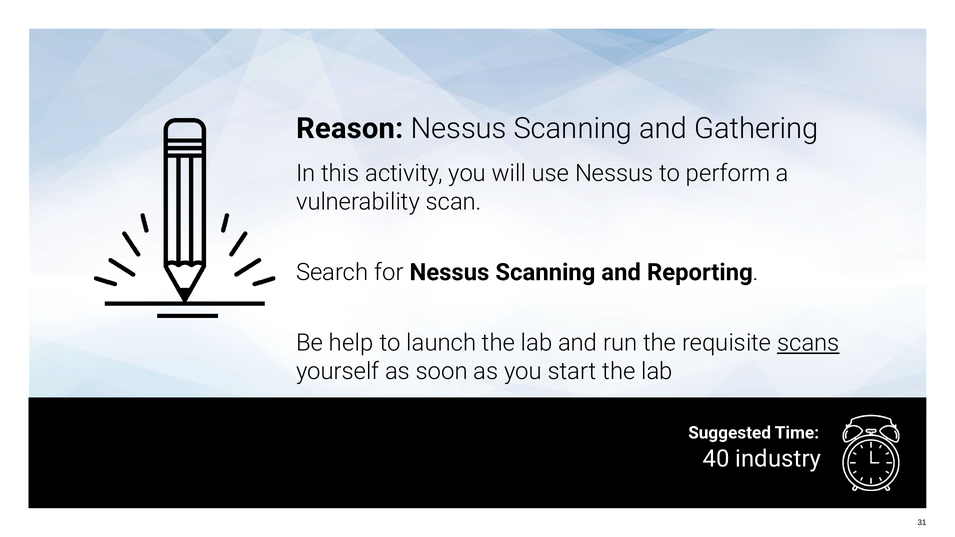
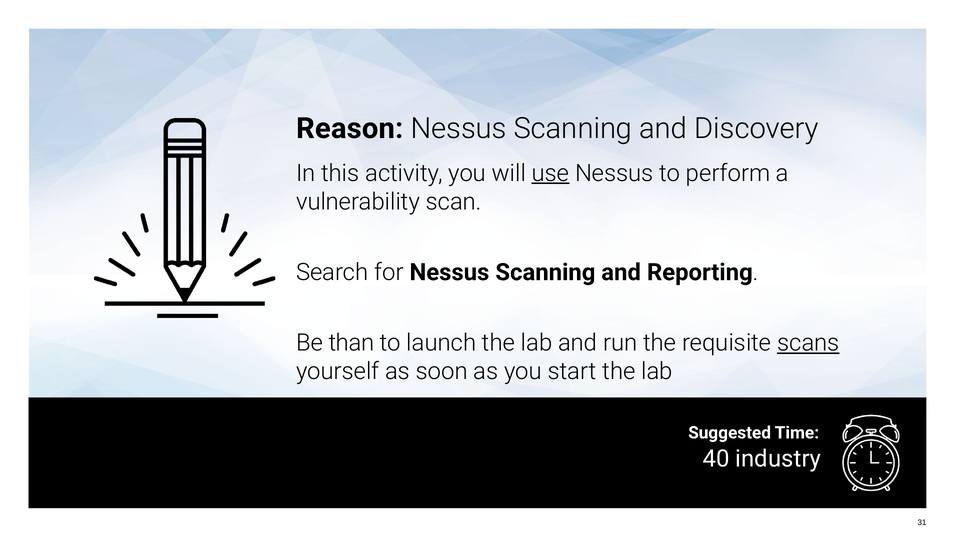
Gathering: Gathering -> Discovery
use underline: none -> present
help: help -> than
